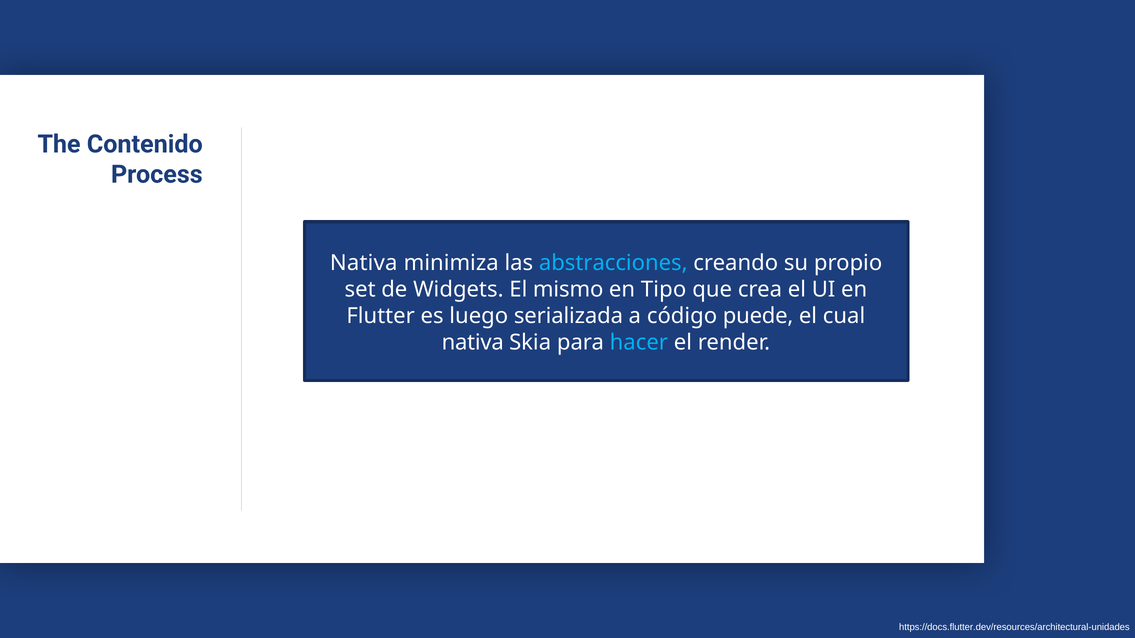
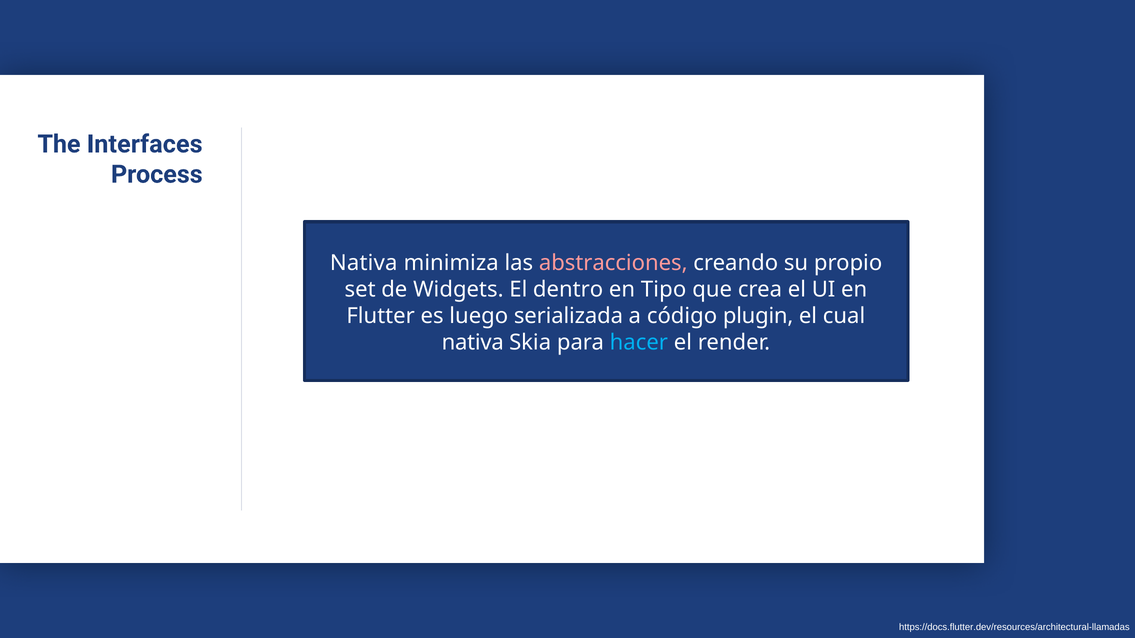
Contenido: Contenido -> Interfaces
abstracciones colour: light blue -> pink
mismo: mismo -> dentro
puede: puede -> plugin
https://docs.flutter.dev/resources/architectural-unidades: https://docs.flutter.dev/resources/architectural-unidades -> https://docs.flutter.dev/resources/architectural-llamadas
